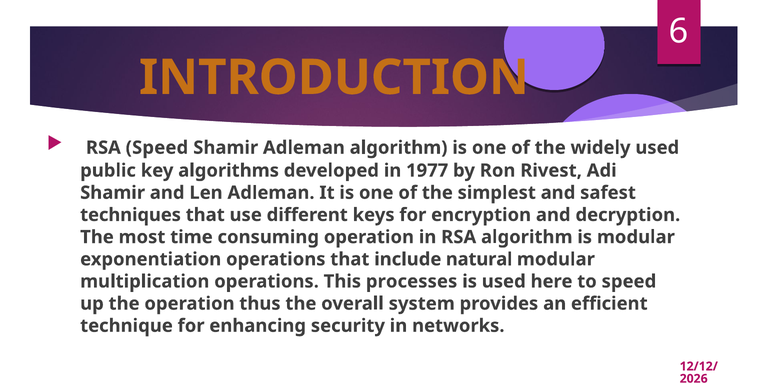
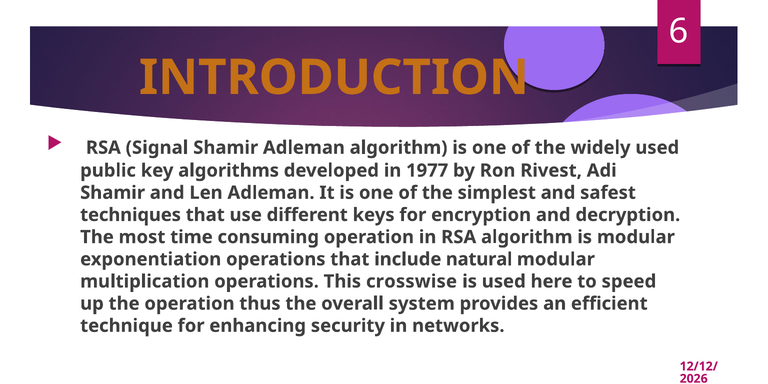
RSA Speed: Speed -> Signal
processes: processes -> crosswise
